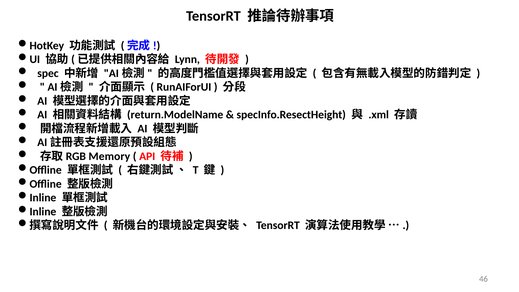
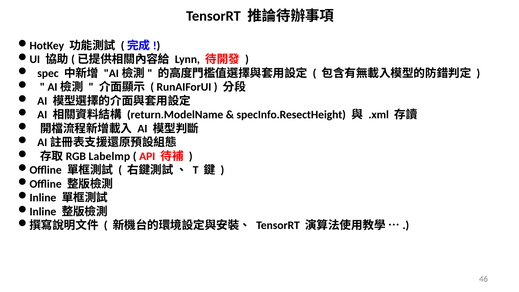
Memory: Memory -> Labelmp
